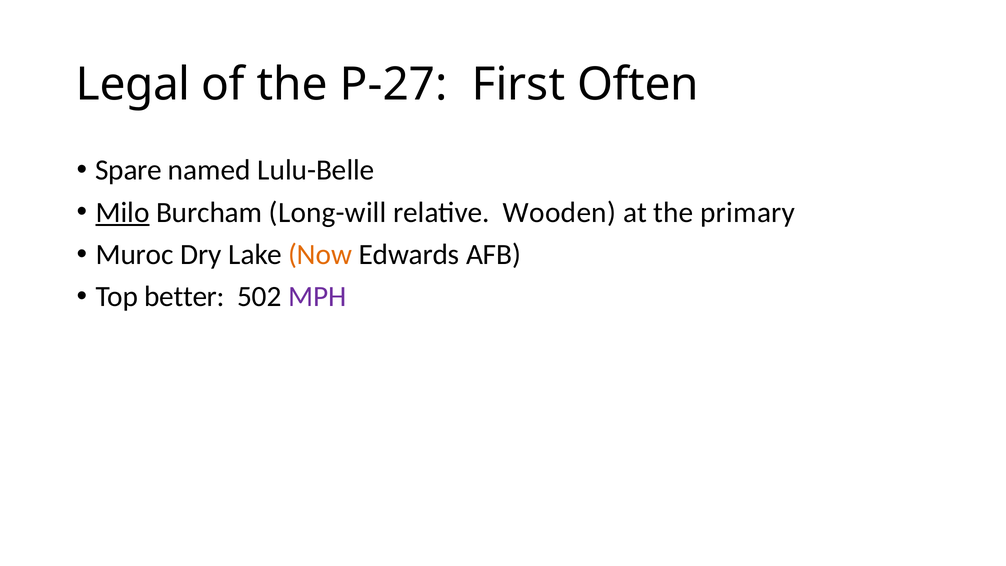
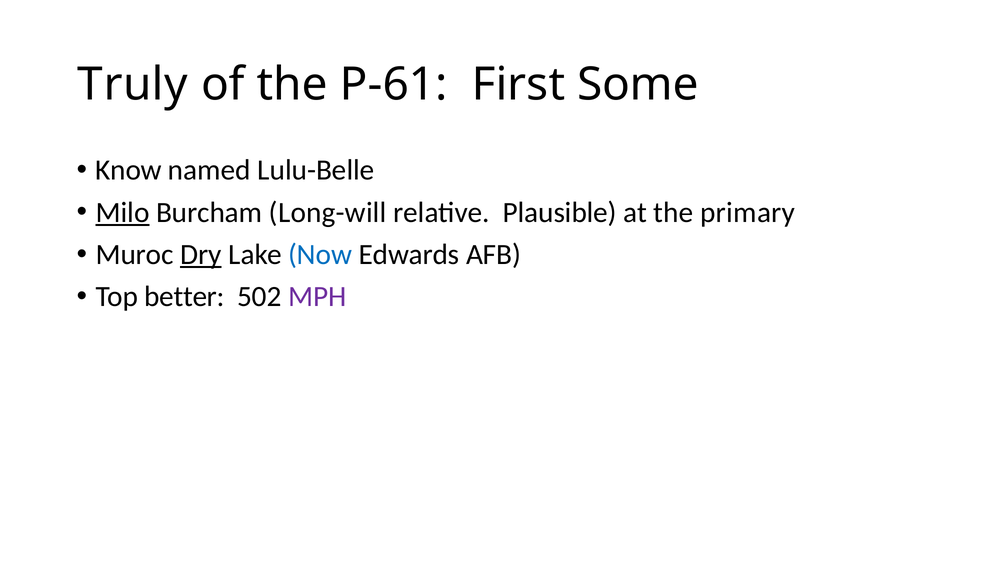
Legal: Legal -> Truly
P-27: P-27 -> P-61
Often: Often -> Some
Spare: Spare -> Know
Wooden: Wooden -> Plausible
Dry underline: none -> present
Now colour: orange -> blue
